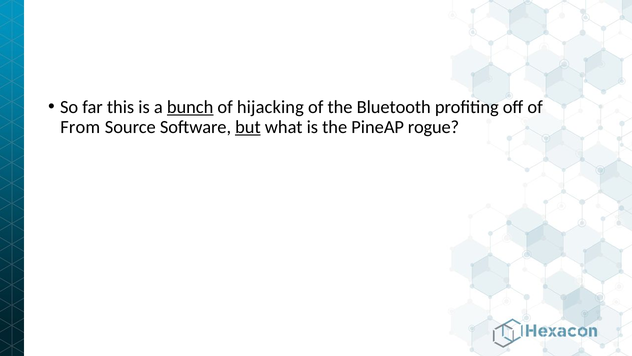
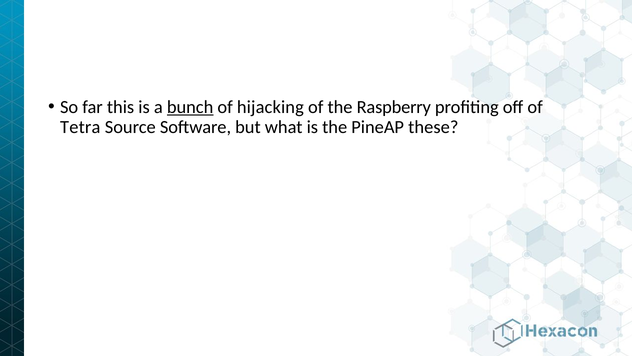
Bluetooth: Bluetooth -> Raspberry
From: From -> Tetra
but underline: present -> none
rogue: rogue -> these
